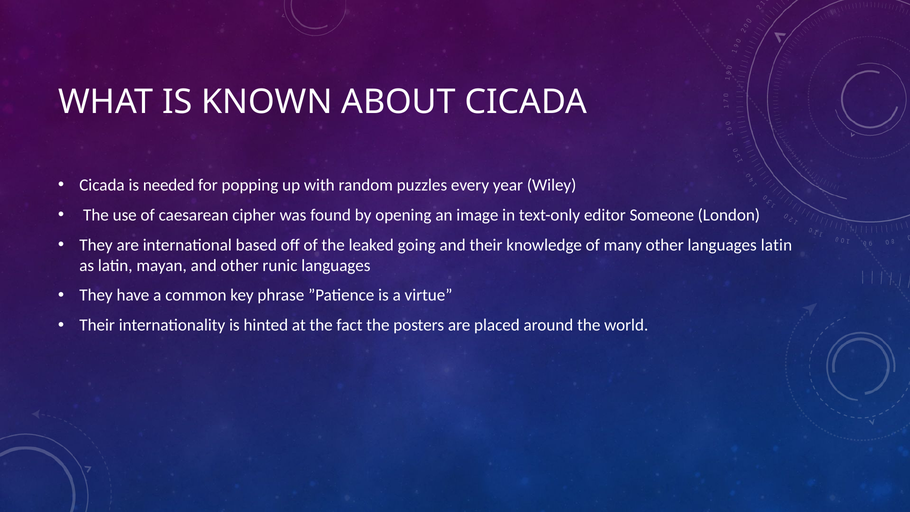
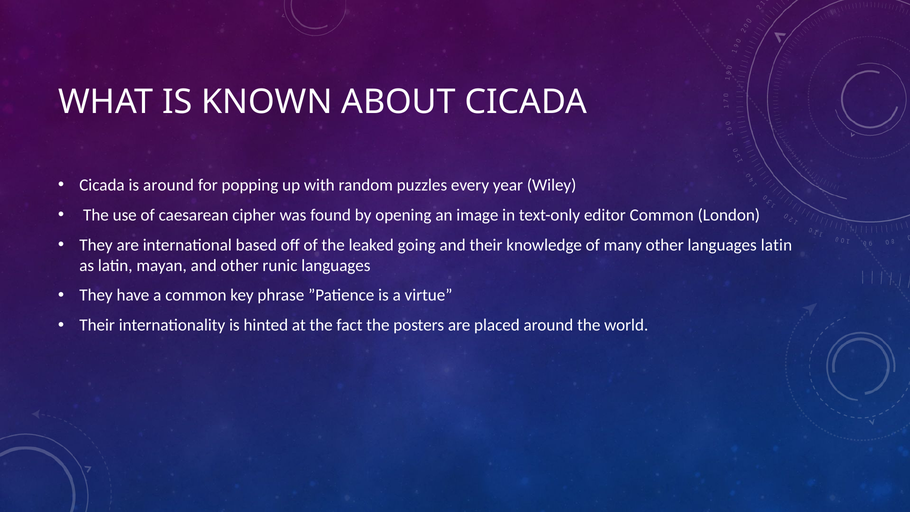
is needed: needed -> around
editor Someone: Someone -> Common
